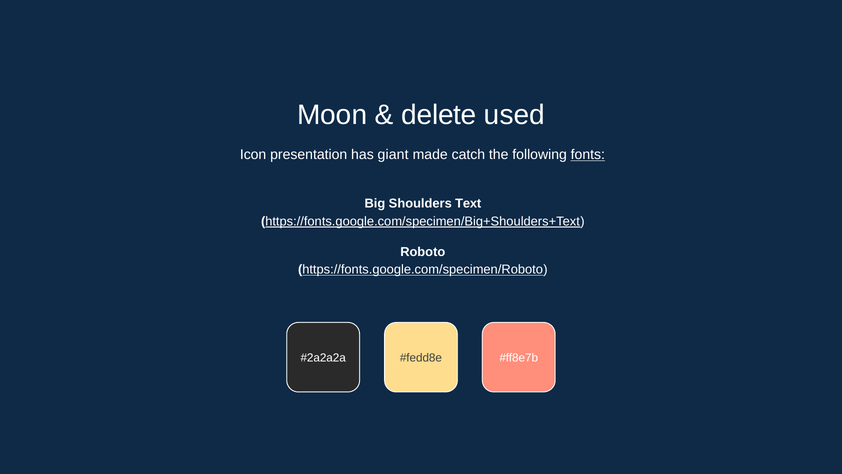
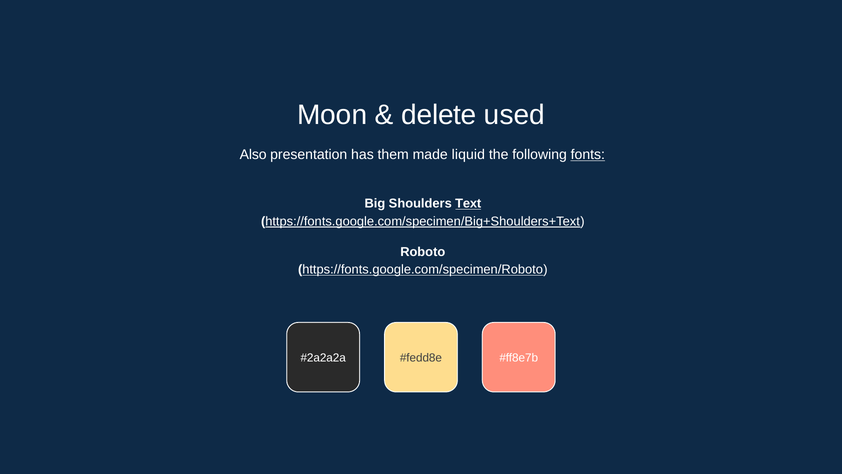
Icon: Icon -> Also
giant: giant -> them
catch: catch -> liquid
Text underline: none -> present
